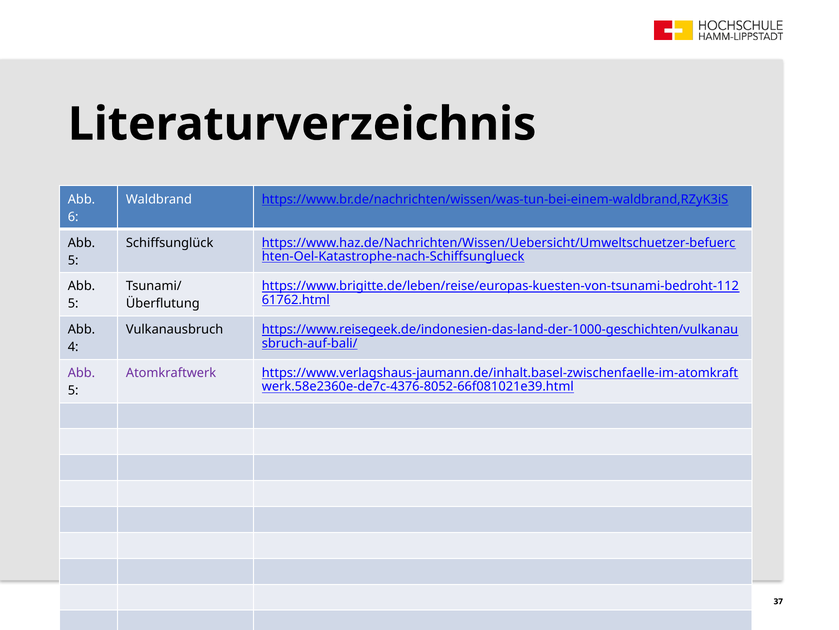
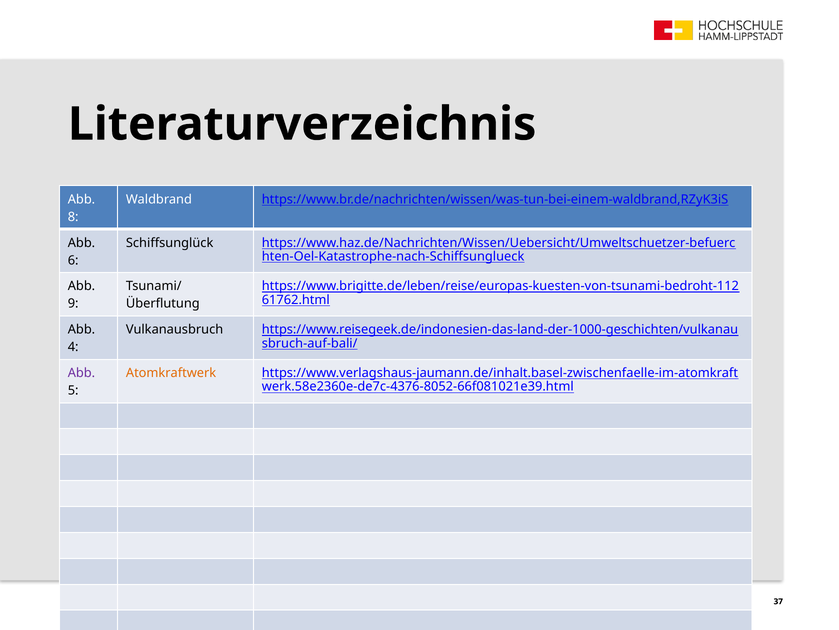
6: 6 -> 8
5 at (73, 260): 5 -> 6
5 at (73, 303): 5 -> 9
Atomkraftwerk colour: purple -> orange
